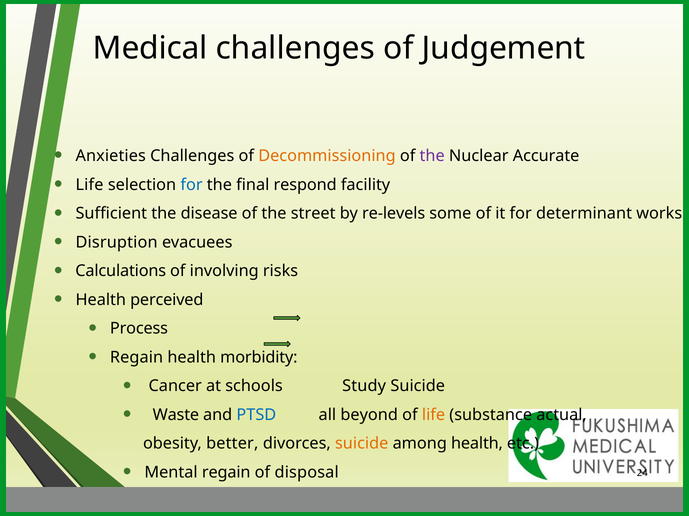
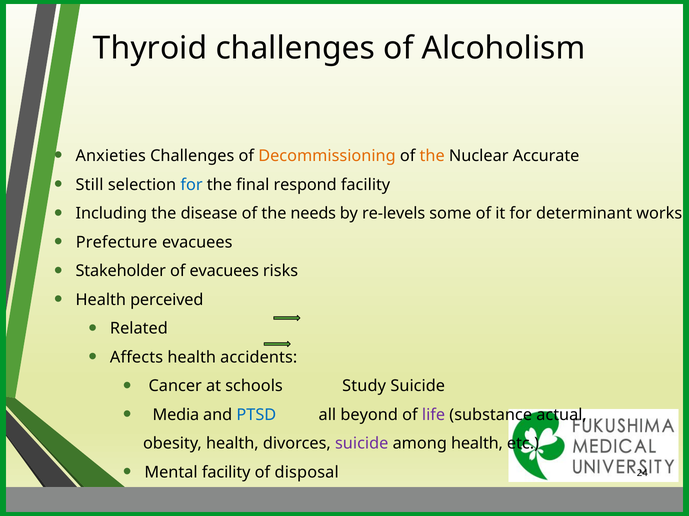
Medical: Medical -> Thyroid
Judgement: Judgement -> Alcoholism
the at (432, 156) colour: purple -> orange
Life at (90, 185): Life -> Still
Sufficient: Sufficient -> Including
street: street -> needs
Disruption: Disruption -> Prefecture
Calculations: Calculations -> Stakeholder
of involving: involving -> evacuees
Process at (139, 329): Process -> Related
Regain at (137, 358): Regain -> Affects
morbidity: morbidity -> accidents
Waste: Waste -> Media
life at (434, 415) colour: orange -> purple
obesity better: better -> health
suicide at (362, 444) colour: orange -> purple
Mental regain: regain -> facility
